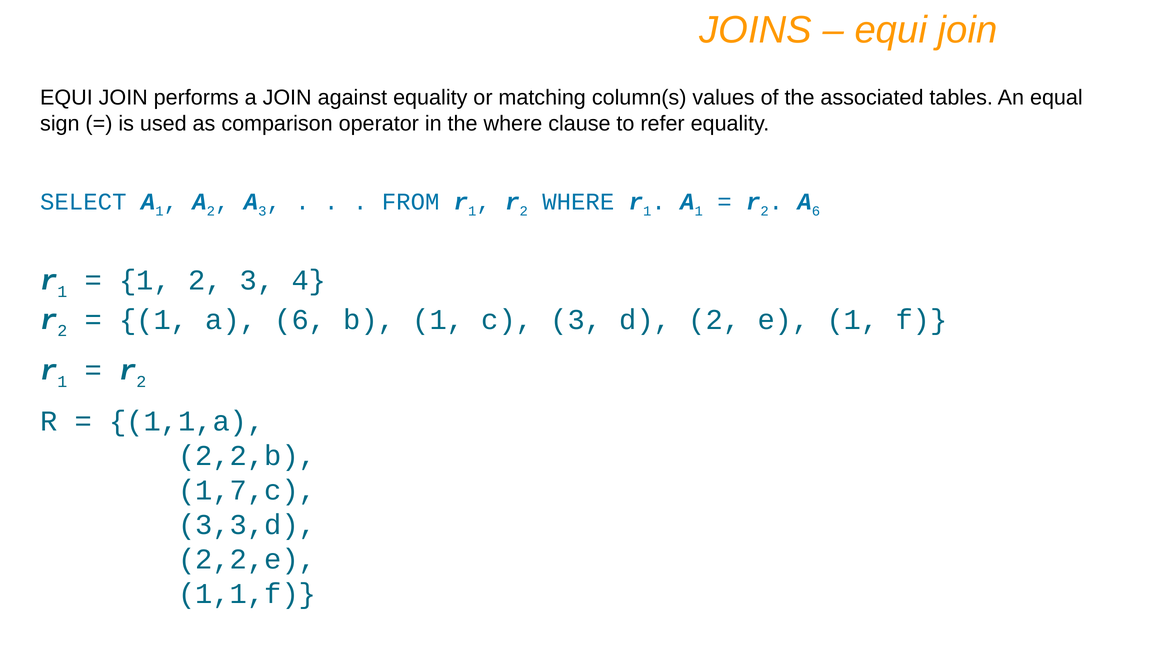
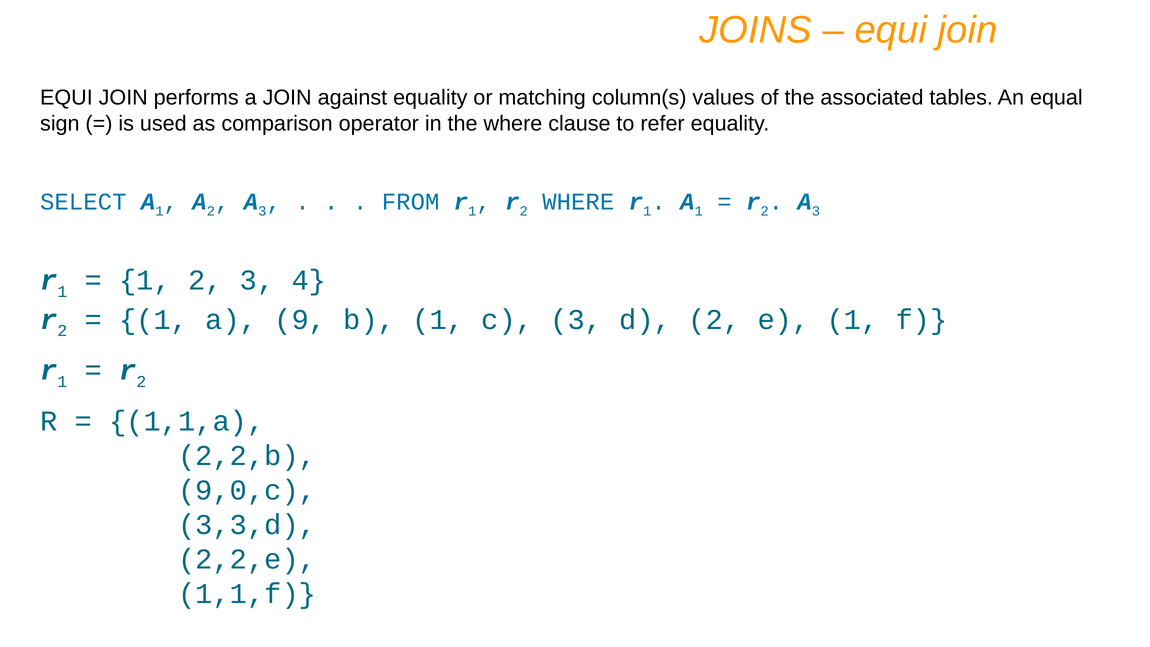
6 at (816, 211): 6 -> 3
1 a 6: 6 -> 9
1,7,c: 1,7,c -> 9,0,c
